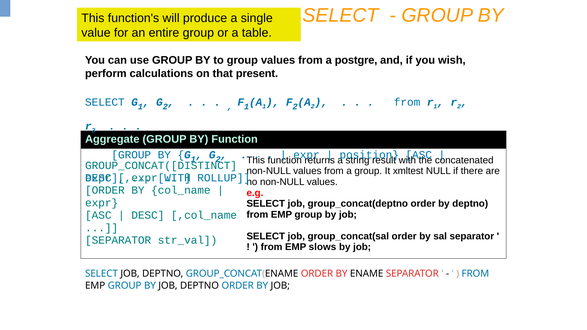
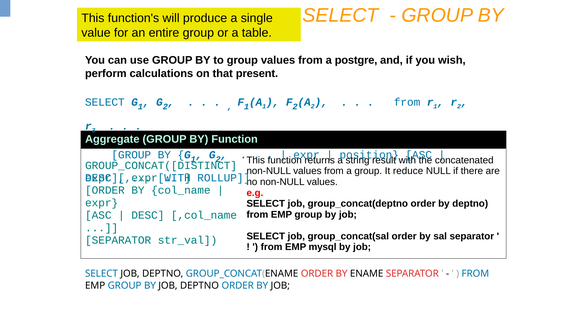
xmltest: xmltest -> reduce
slows: slows -> mysql
